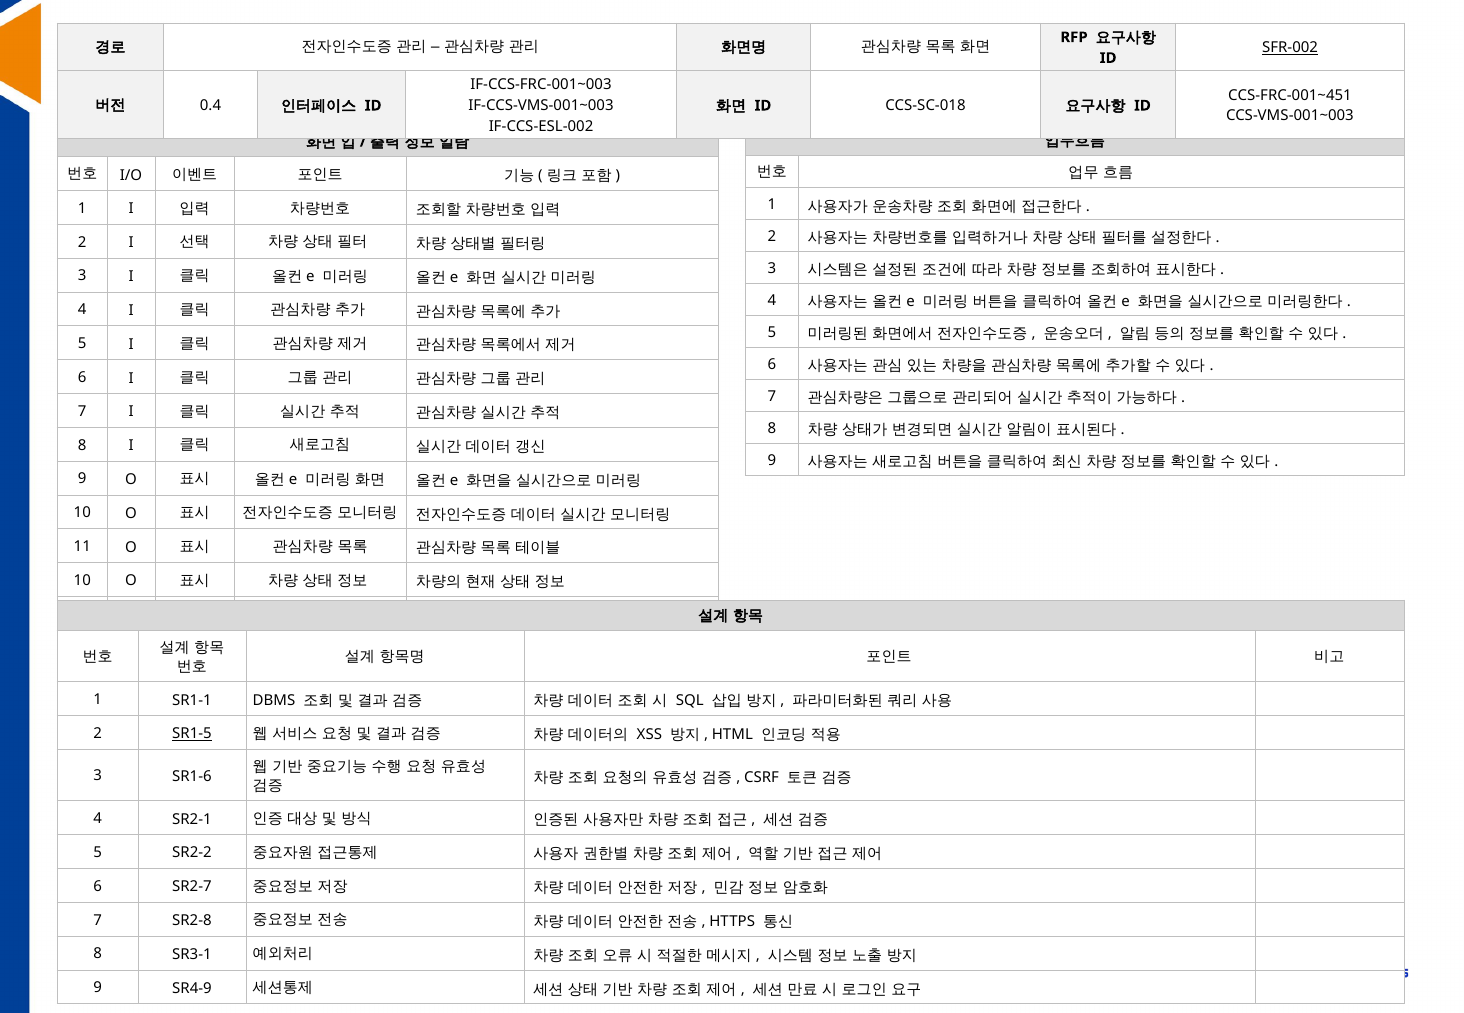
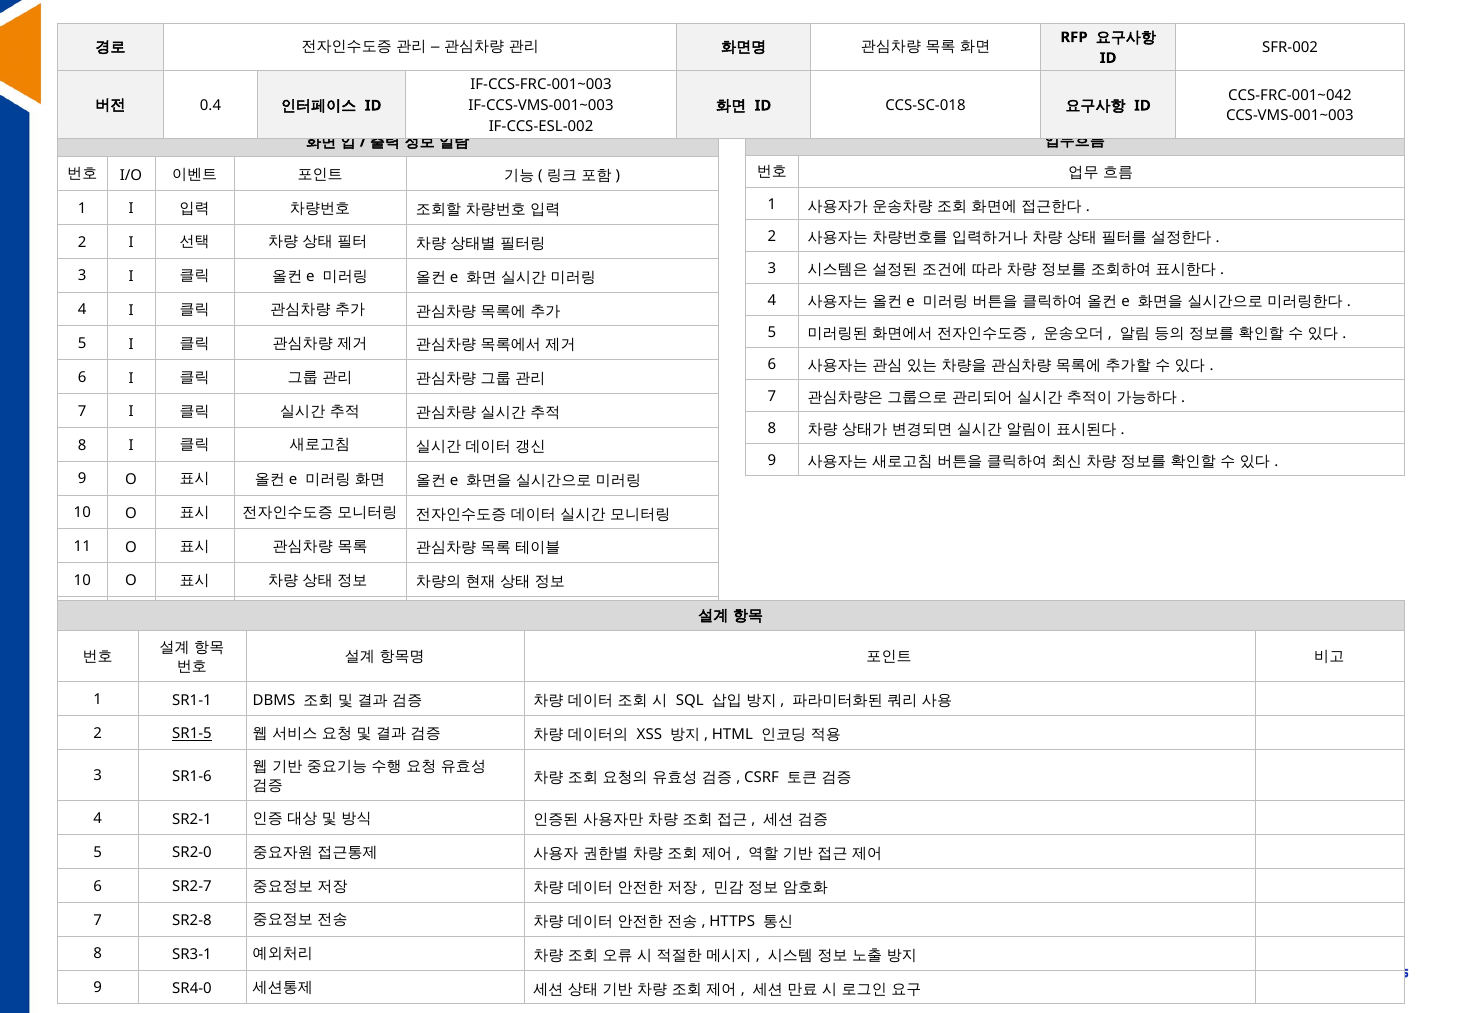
SFR-002 underline: present -> none
CCS-FRC-001~451: CCS-FRC-001~451 -> CCS-FRC-001~042
SR2-2: SR2-2 -> SR2-0
SR4-9: SR4-9 -> SR4-0
